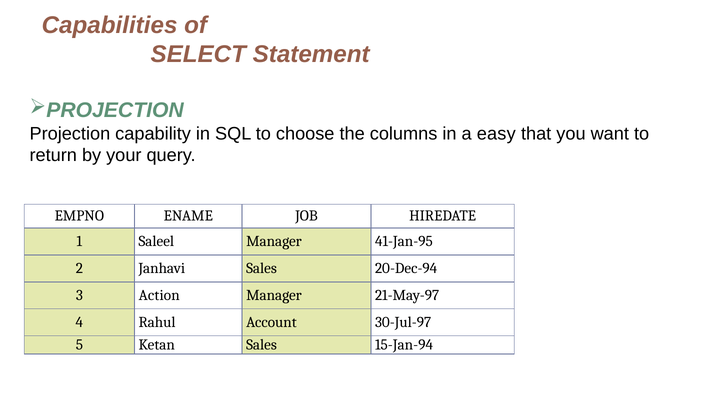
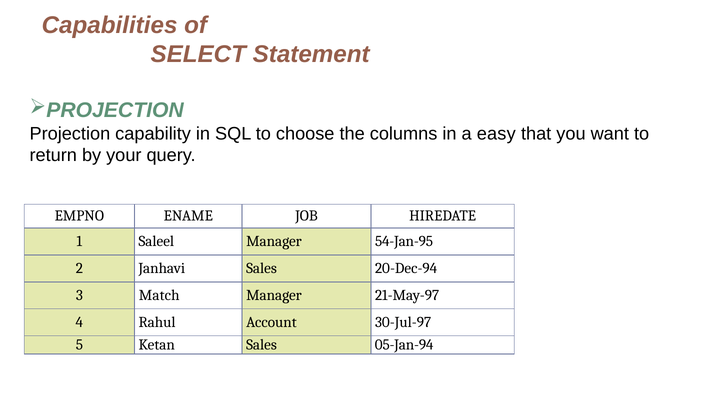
41-Jan-95: 41-Jan-95 -> 54-Jan-95
Action: Action -> Match
15-Jan-94: 15-Jan-94 -> 05-Jan-94
